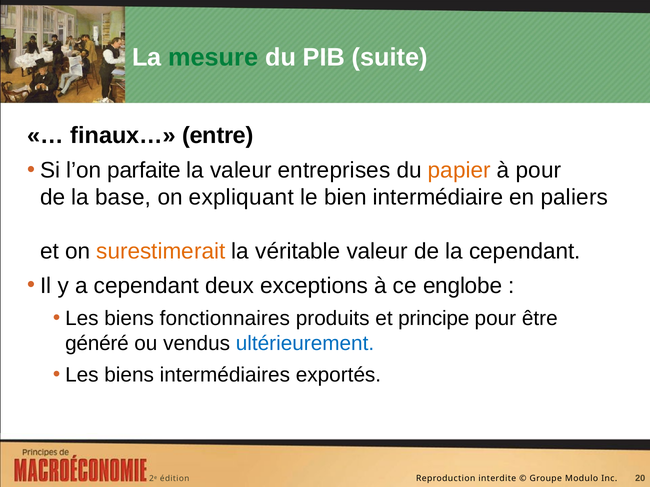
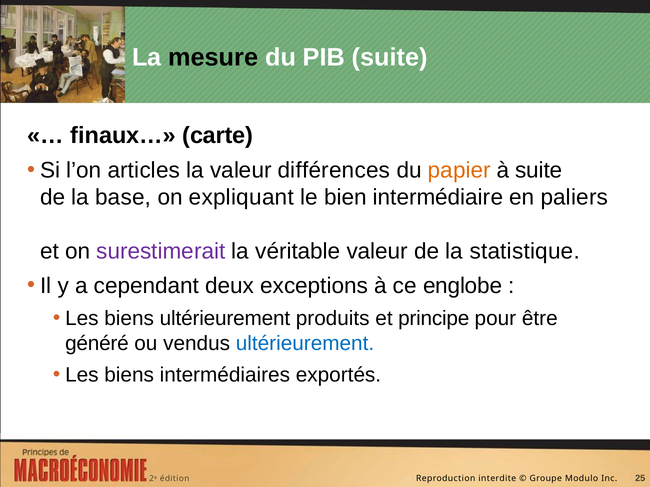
mesure colour: green -> black
entre: entre -> carte
parfaite: parfaite -> articles
entreprises: entreprises -> différences
à pour: pour -> suite
surestimerait colour: orange -> purple
la cependant: cependant -> statistique
biens fonctionnaires: fonctionnaires -> ultérieurement
20: 20 -> 25
